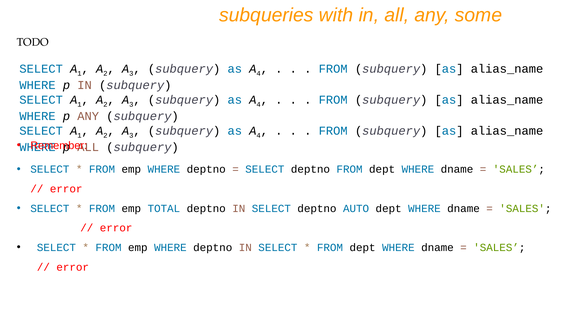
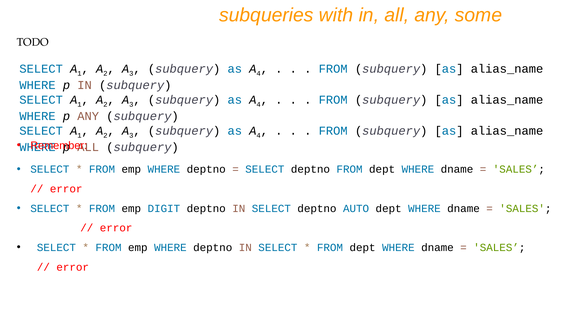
TOTAL: TOTAL -> DIGIT
